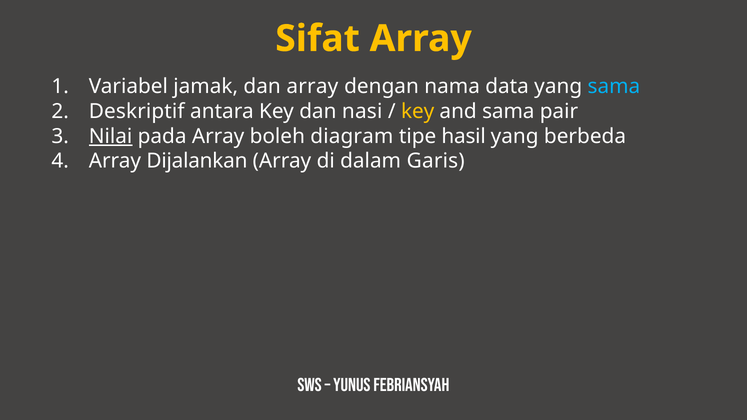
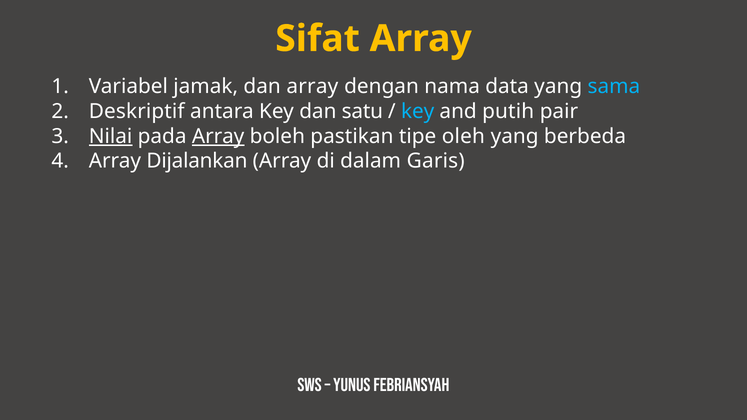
nasi: nasi -> satu
key at (418, 111) colour: yellow -> light blue
and sama: sama -> putih
Array at (218, 136) underline: none -> present
diagram: diagram -> pastikan
hasil: hasil -> oleh
